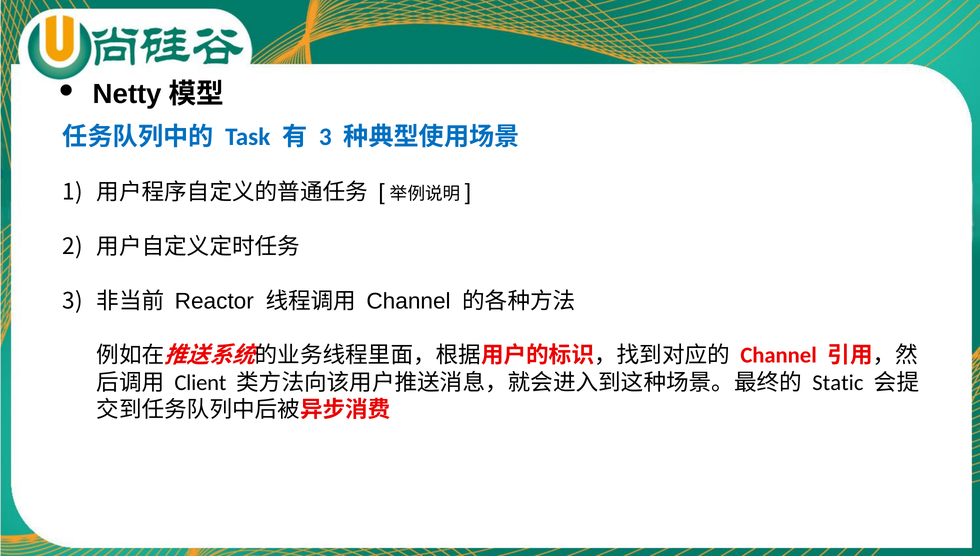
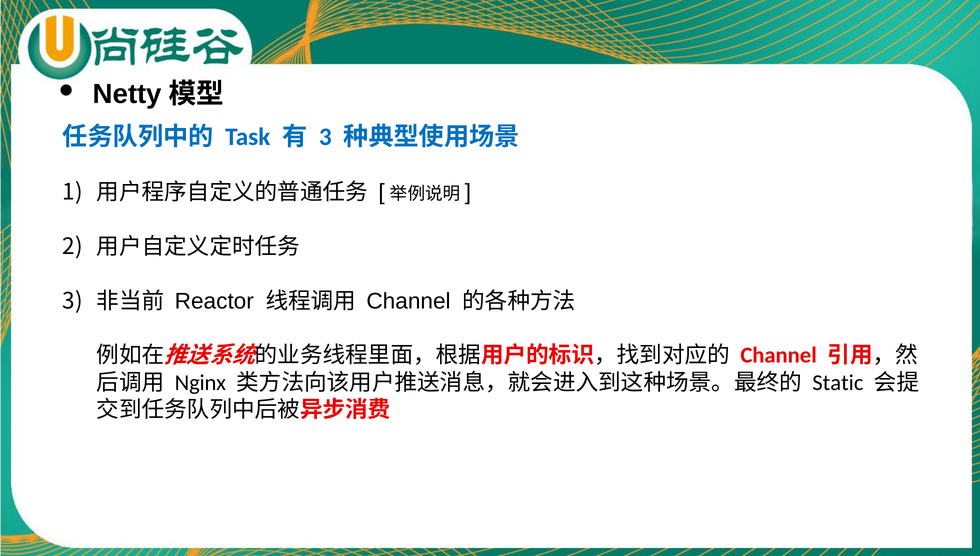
Client: Client -> Nginx
